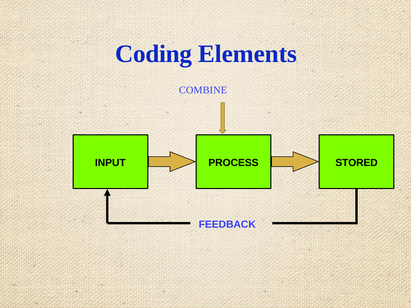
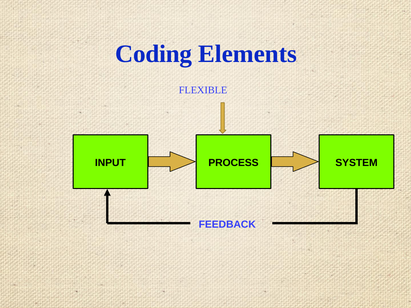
COMBINE: COMBINE -> FLEXIBLE
STORED: STORED -> SYSTEM
